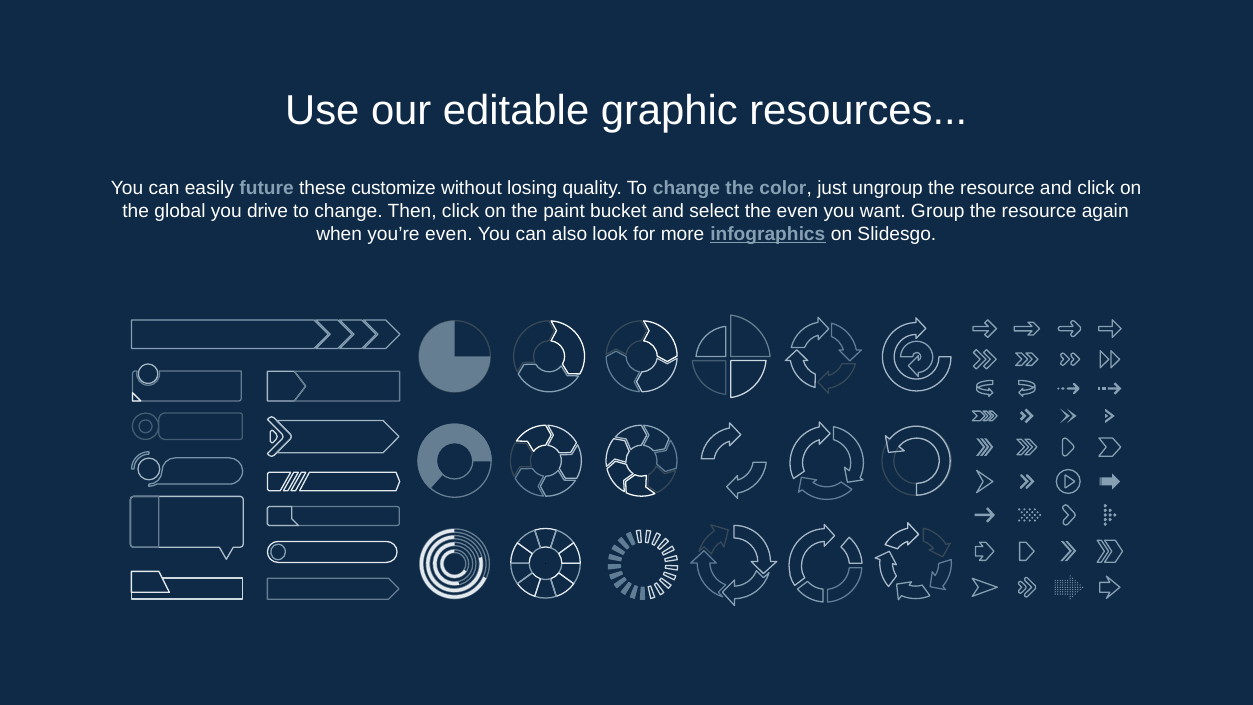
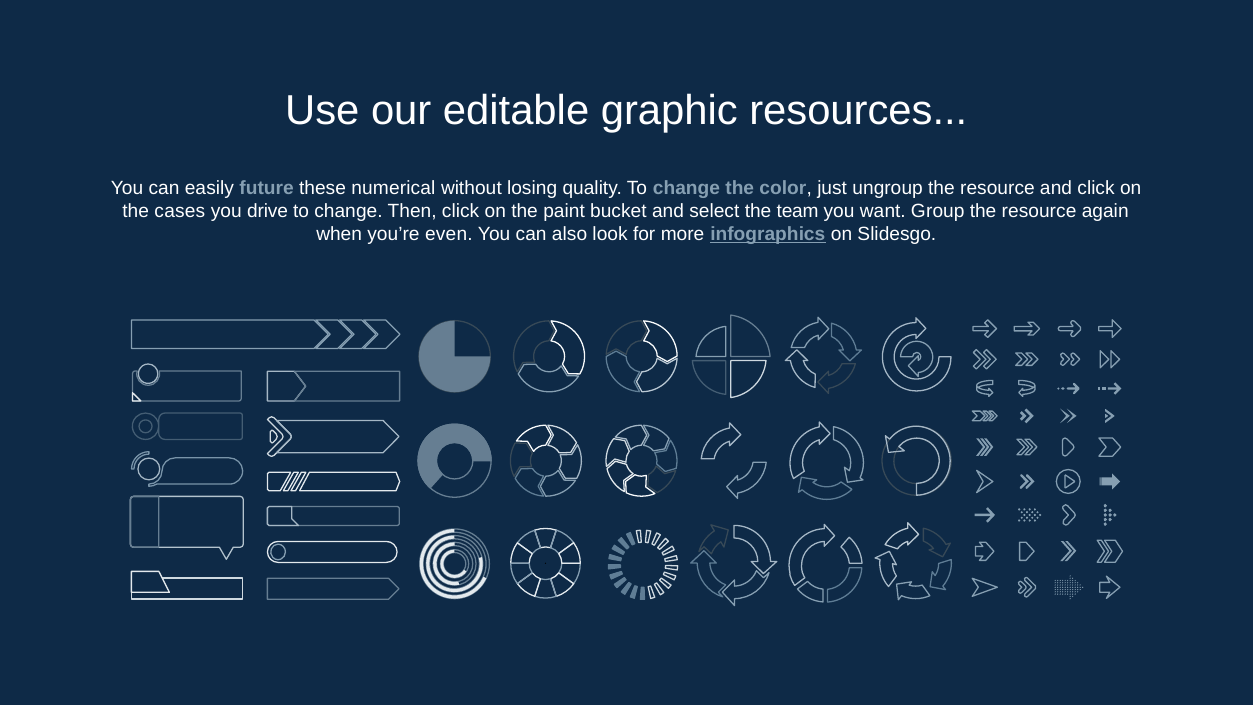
customize: customize -> numerical
global: global -> cases
the even: even -> team
